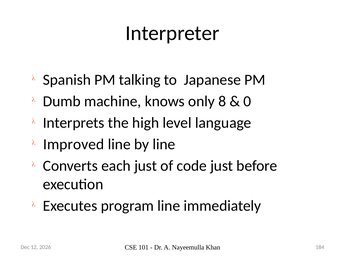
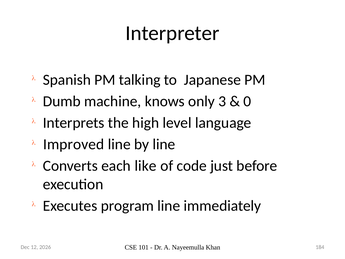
8: 8 -> 3
each just: just -> like
